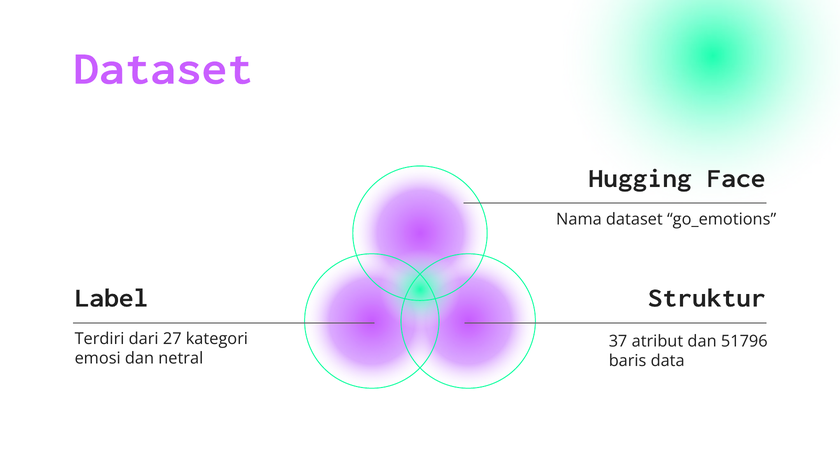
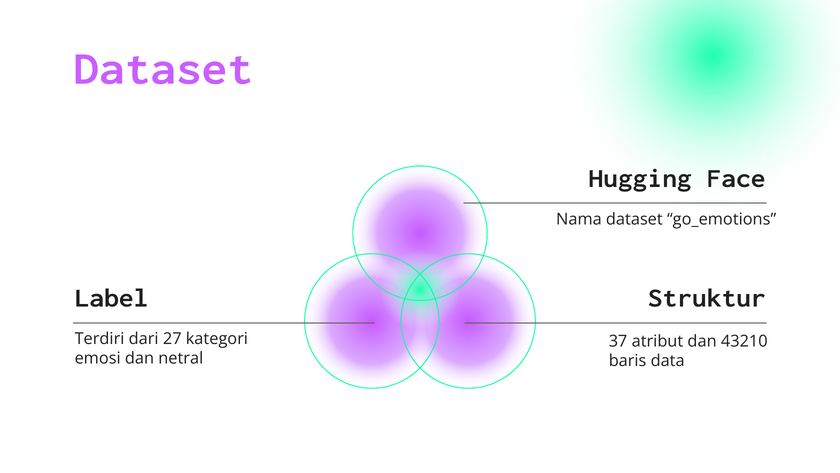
51796: 51796 -> 43210
